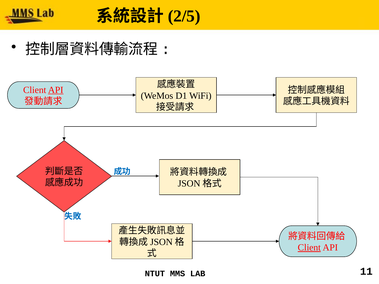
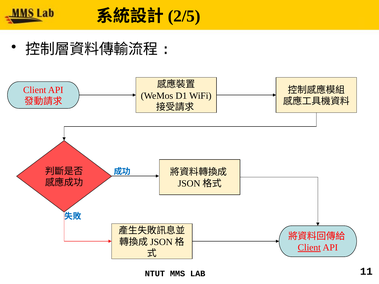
API at (56, 90) underline: present -> none
